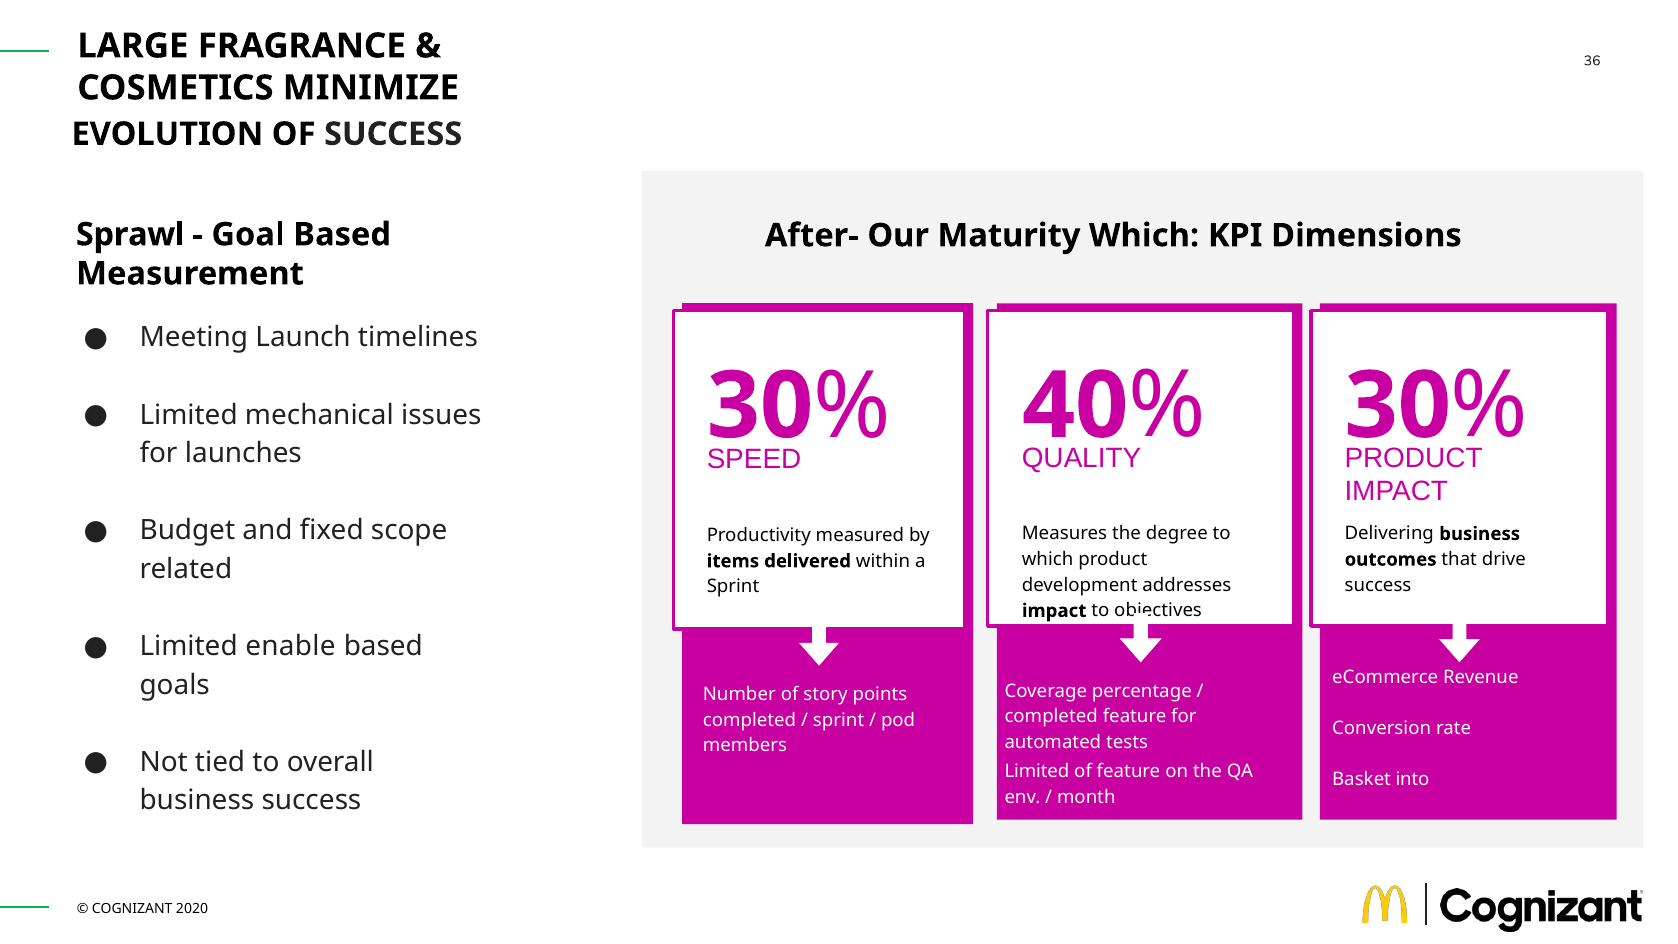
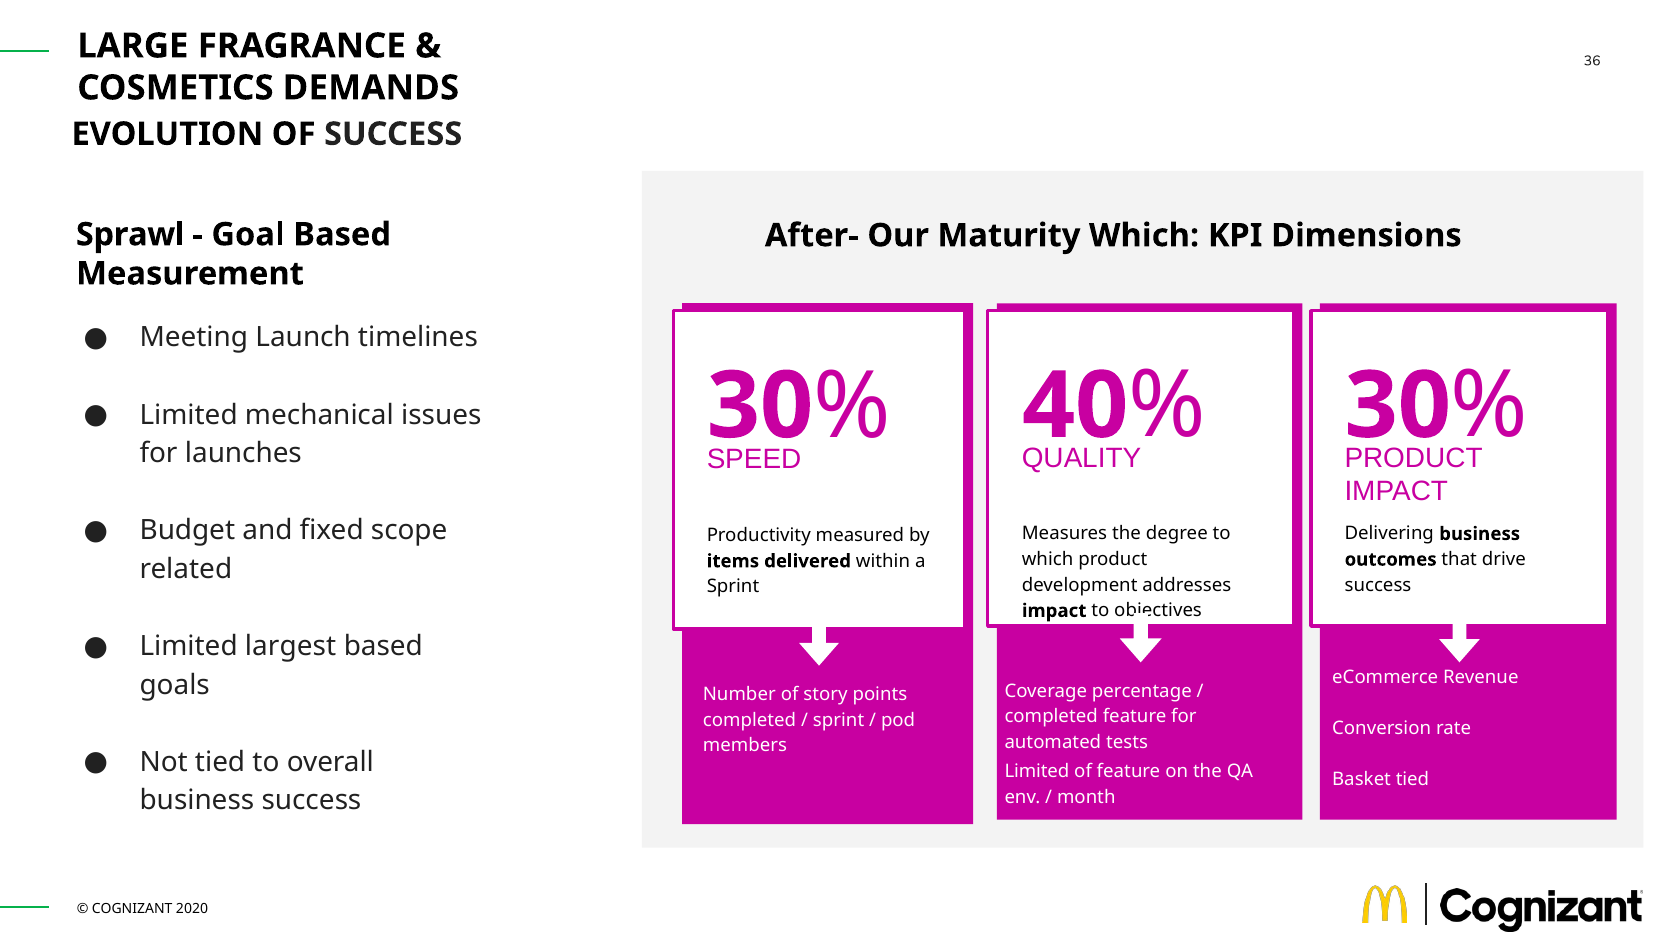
MINIMIZE: MINIMIZE -> DEMANDS
enable: enable -> largest
Basket into: into -> tied
